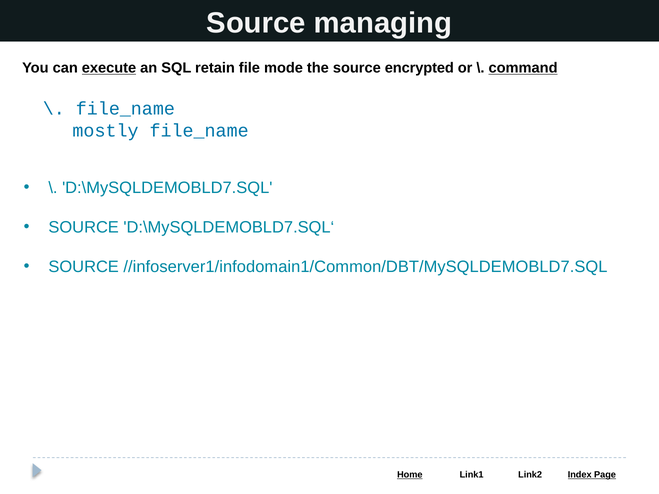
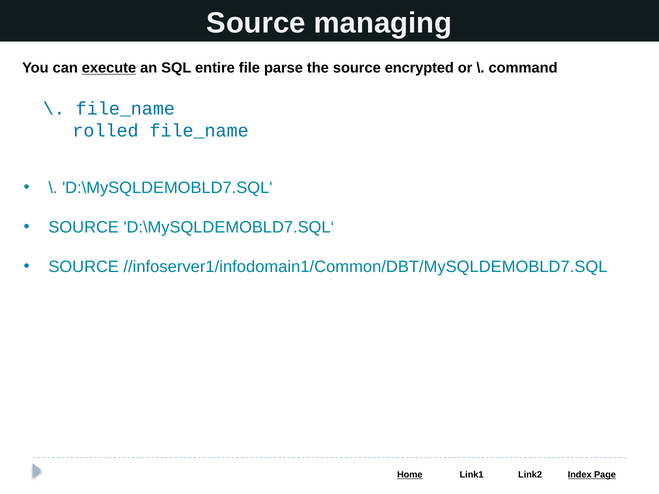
retain: retain -> entire
mode: mode -> parse
command underline: present -> none
mostly: mostly -> rolled
